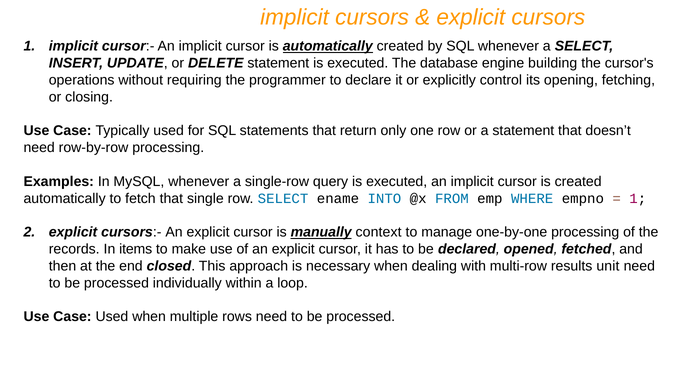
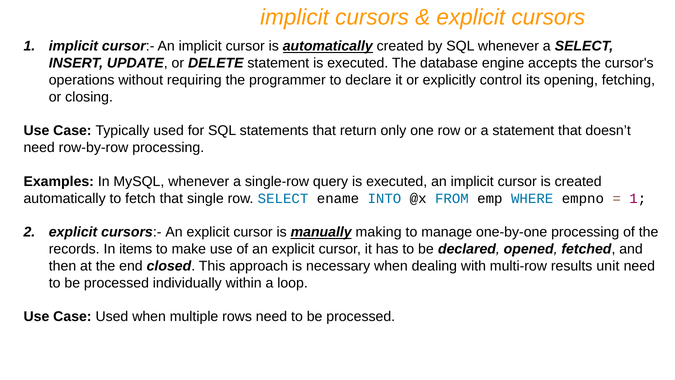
building: building -> accepts
context: context -> making
